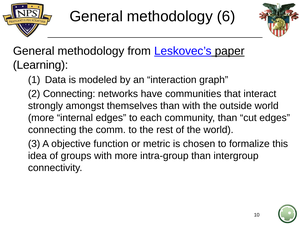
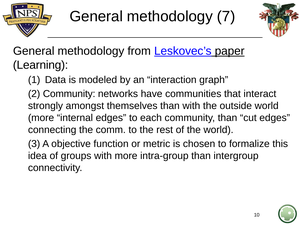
6: 6 -> 7
2 Connecting: Connecting -> Community
